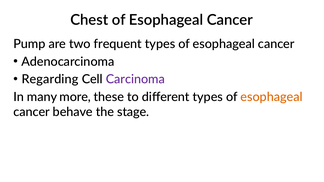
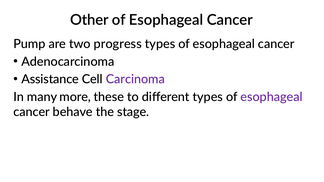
Chest: Chest -> Other
frequent: frequent -> progress
Regarding: Regarding -> Assistance
esophageal at (272, 97) colour: orange -> purple
